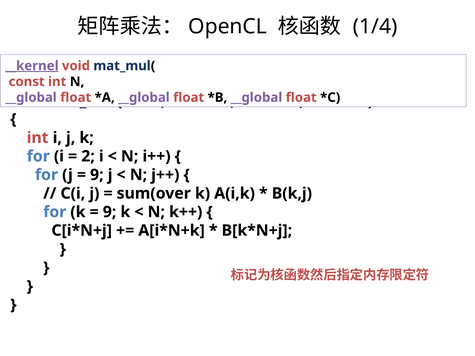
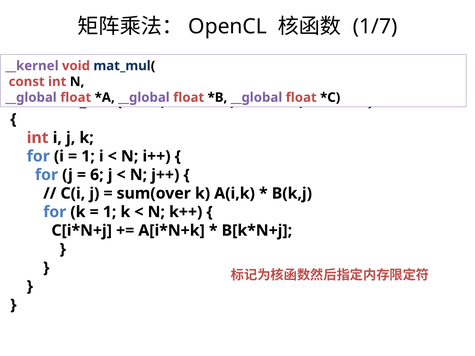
1/4: 1/4 -> 1/7
__kernel underline: present -> none
2 at (88, 156): 2 -> 1
9 at (97, 175): 9 -> 6
9 at (110, 212): 9 -> 1
